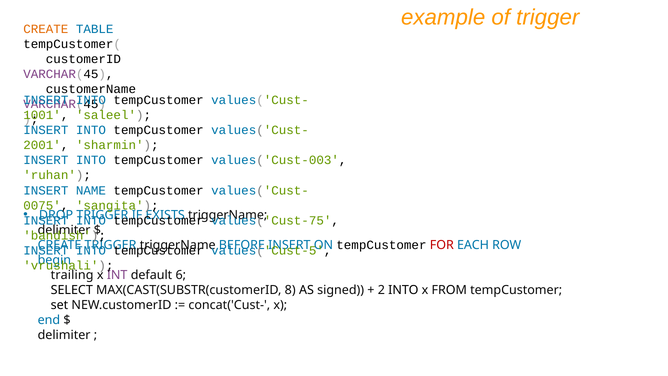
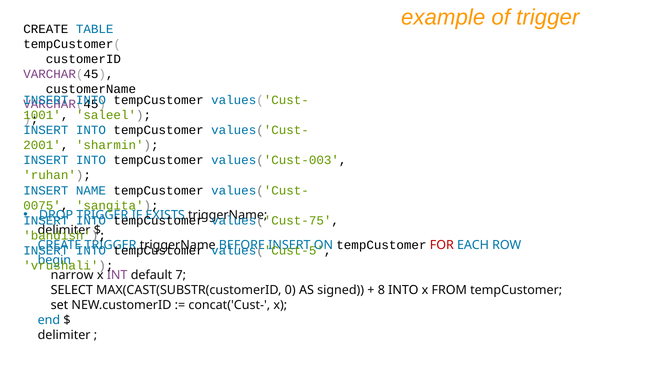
CREATE at (46, 29) colour: orange -> black
trailing: trailing -> narrow
6: 6 -> 7
8: 8 -> 0
2: 2 -> 8
